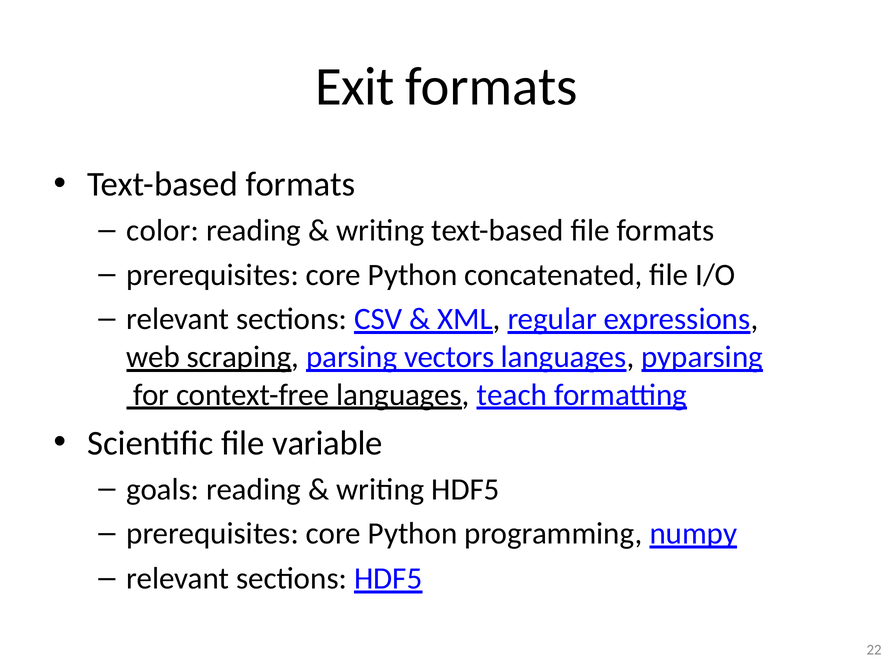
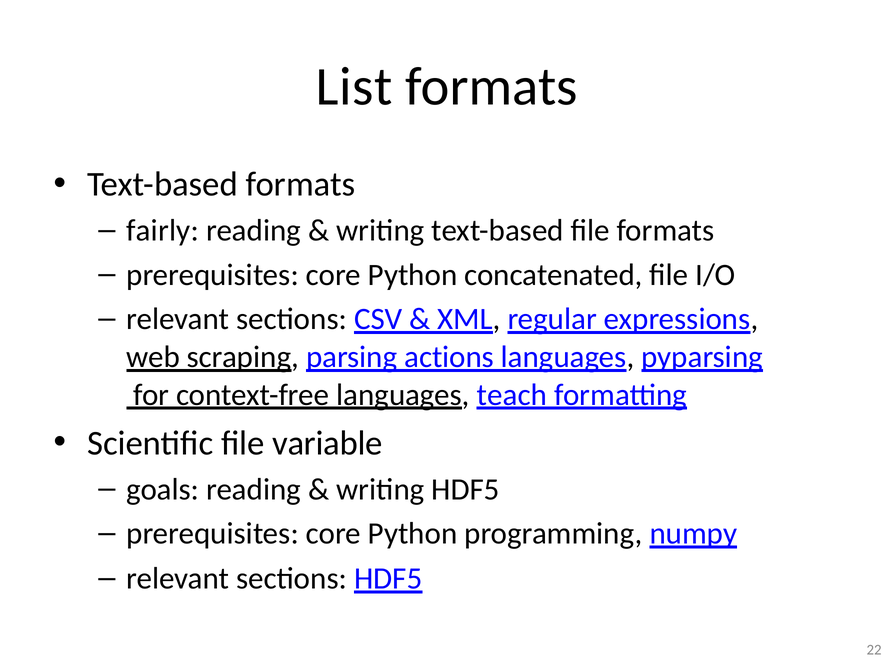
Exit: Exit -> List
color: color -> fairly
vectors: vectors -> actions
